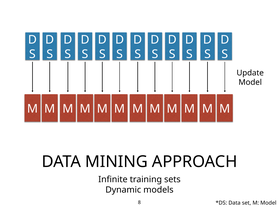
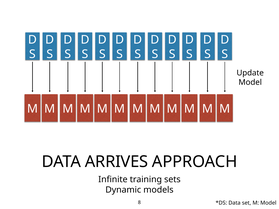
MINING: MINING -> ARRIVES
